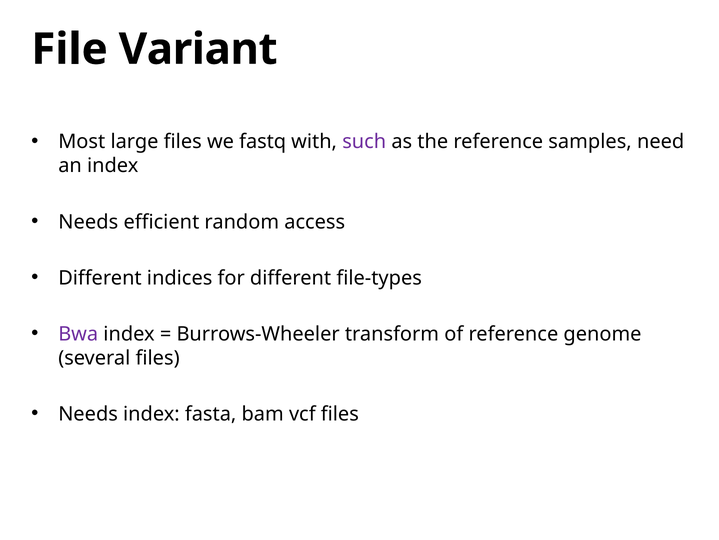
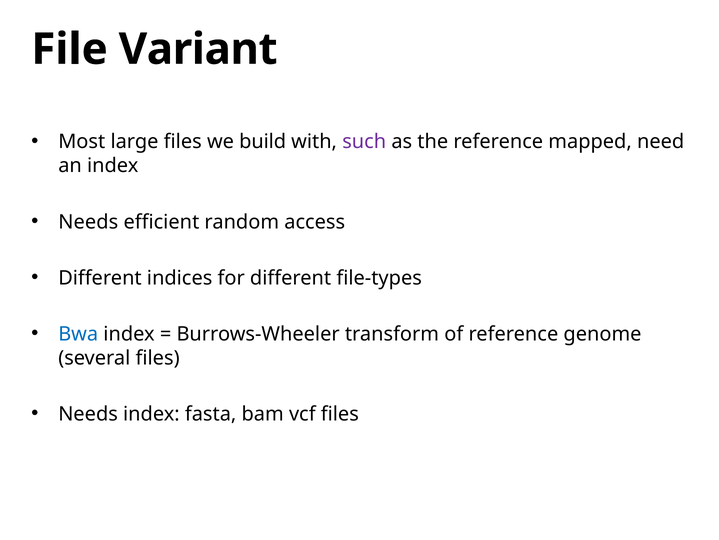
fastq: fastq -> build
samples: samples -> mapped
Bwa colour: purple -> blue
